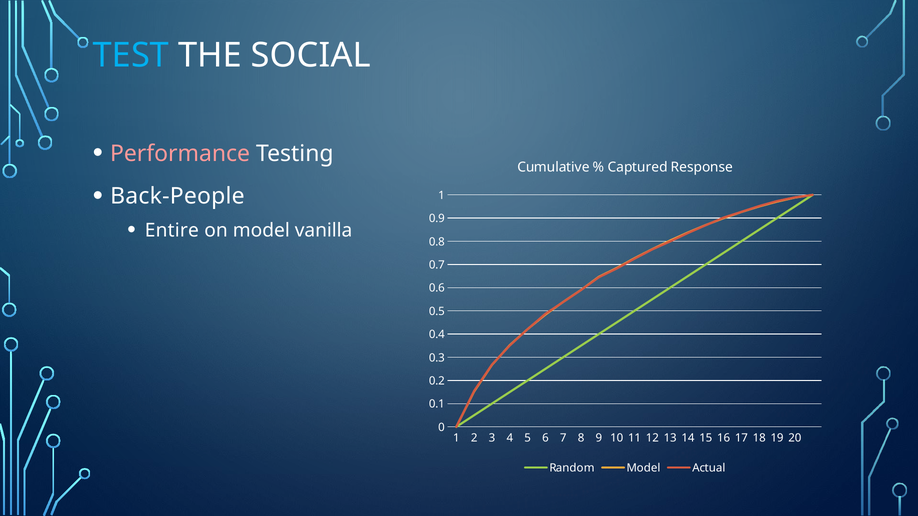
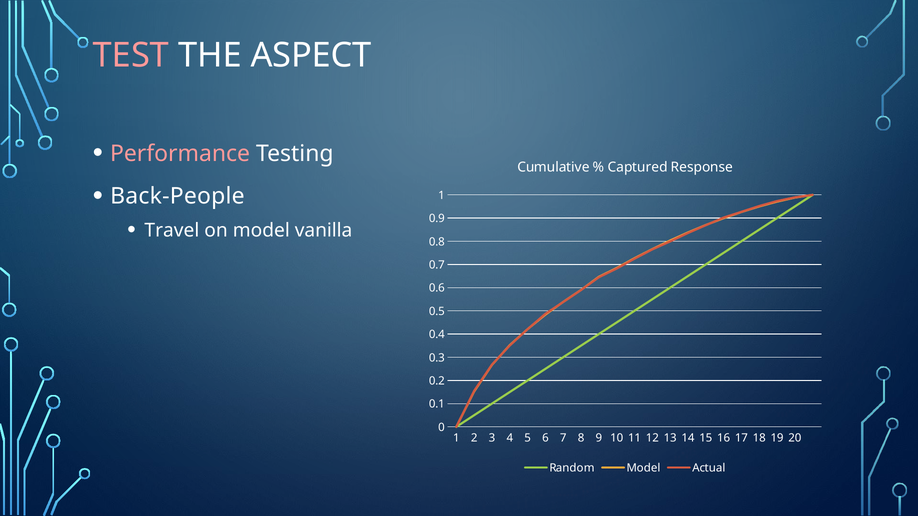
TEST colour: light blue -> pink
SOCIAL: SOCIAL -> ASPECT
Entire: Entire -> Travel
